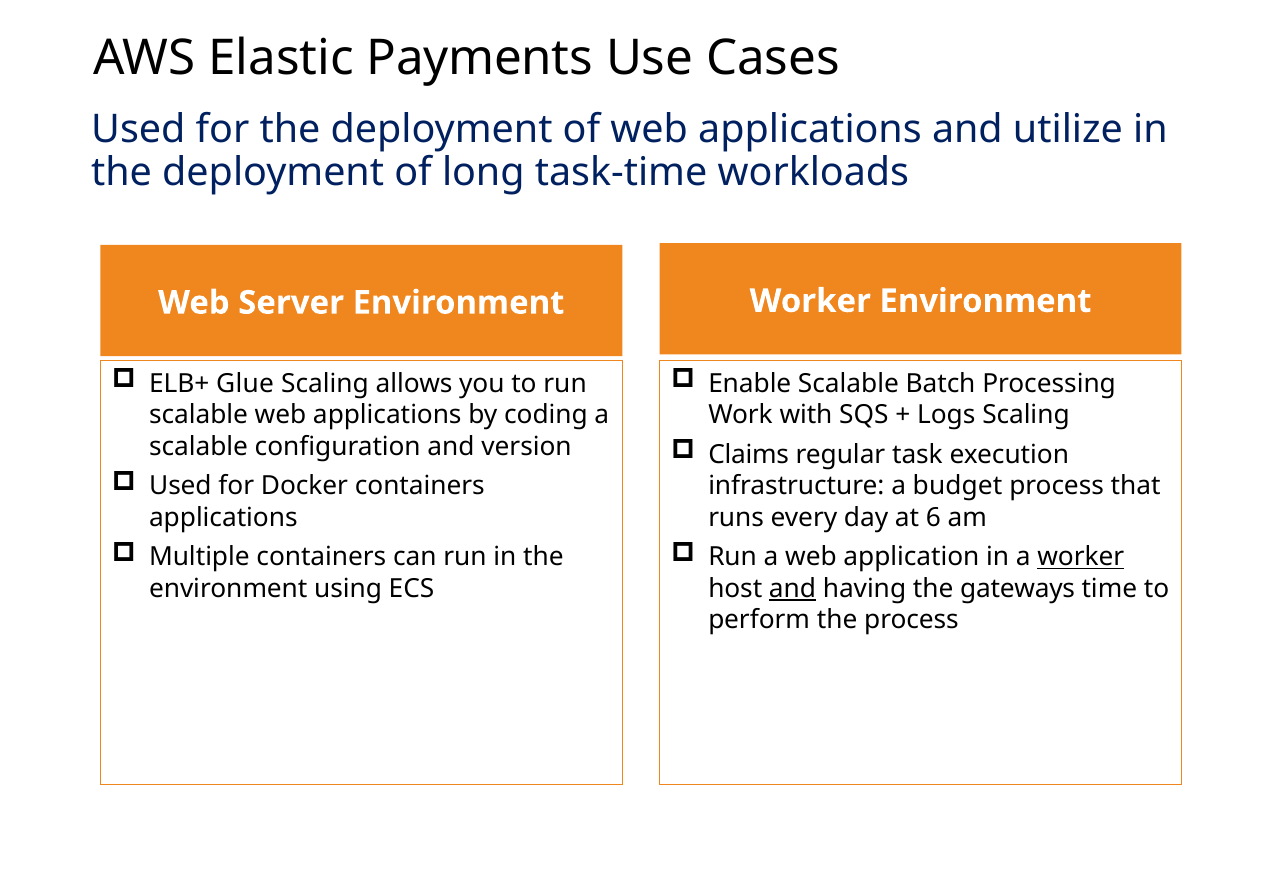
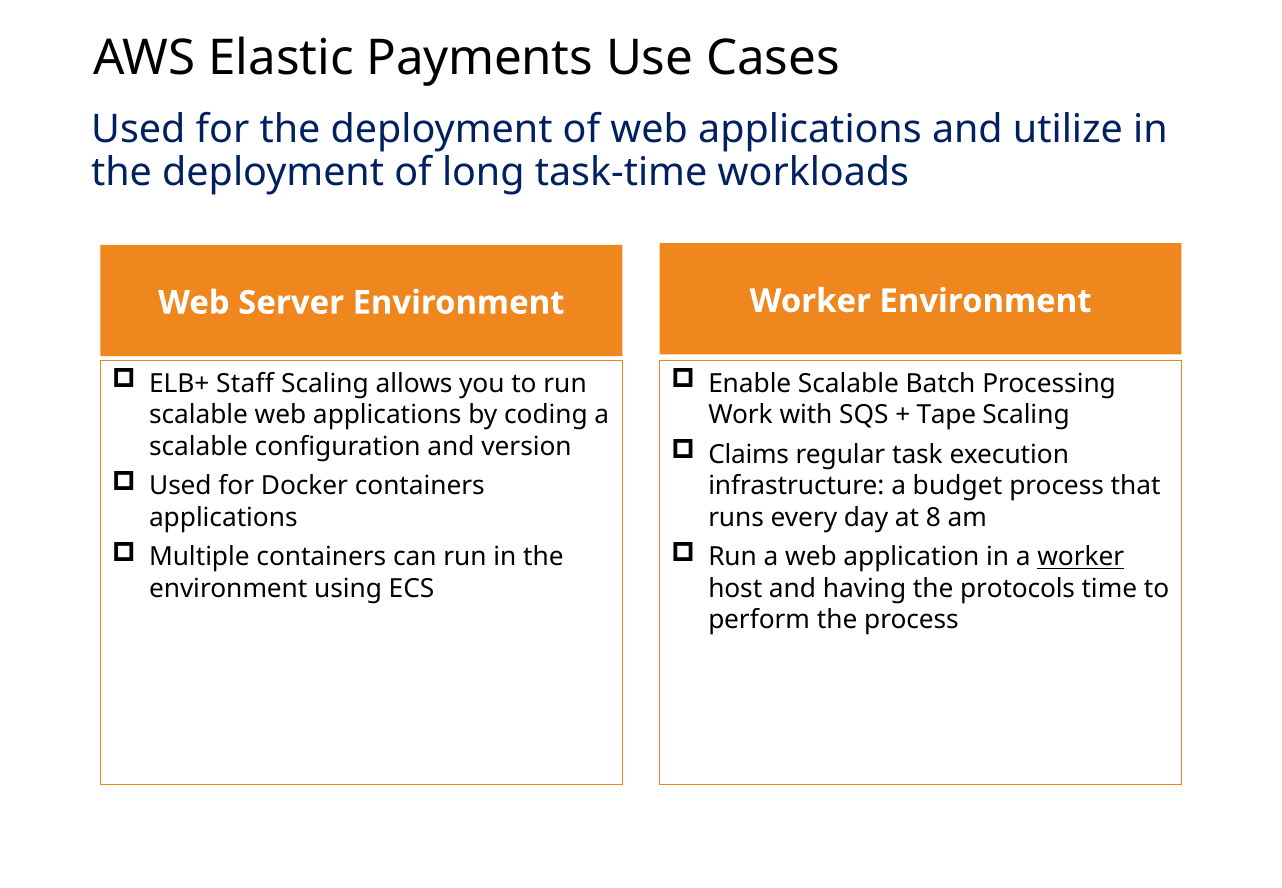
Glue: Glue -> Staff
Logs: Logs -> Tape
6: 6 -> 8
and at (793, 588) underline: present -> none
gateways: gateways -> protocols
